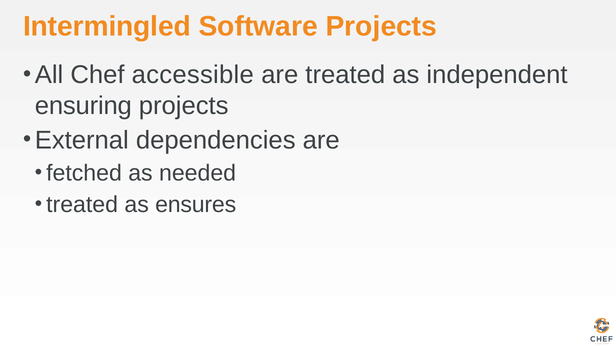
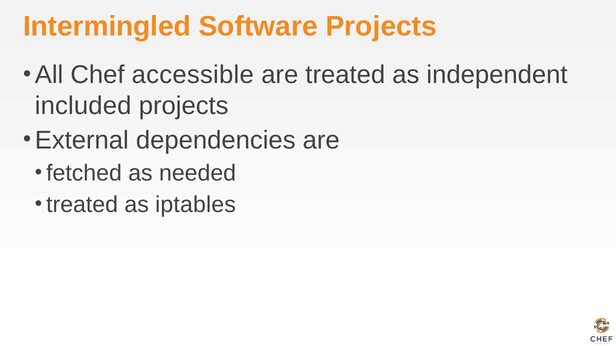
ensuring: ensuring -> included
ensures: ensures -> iptables
